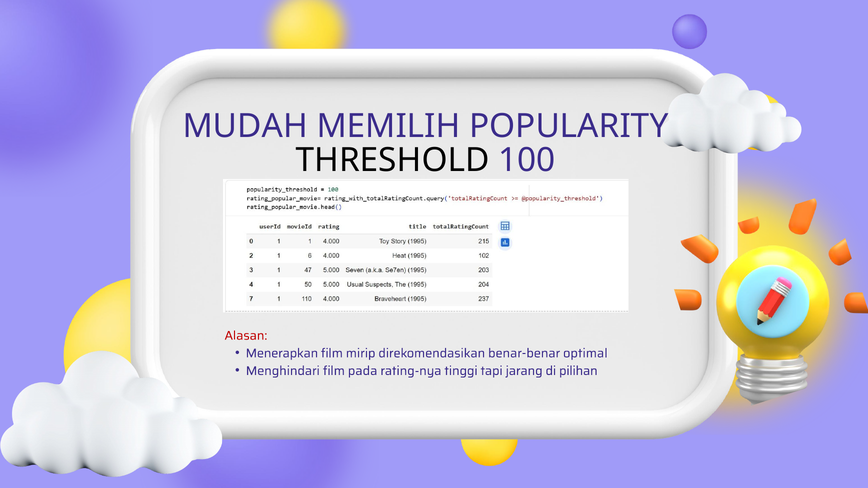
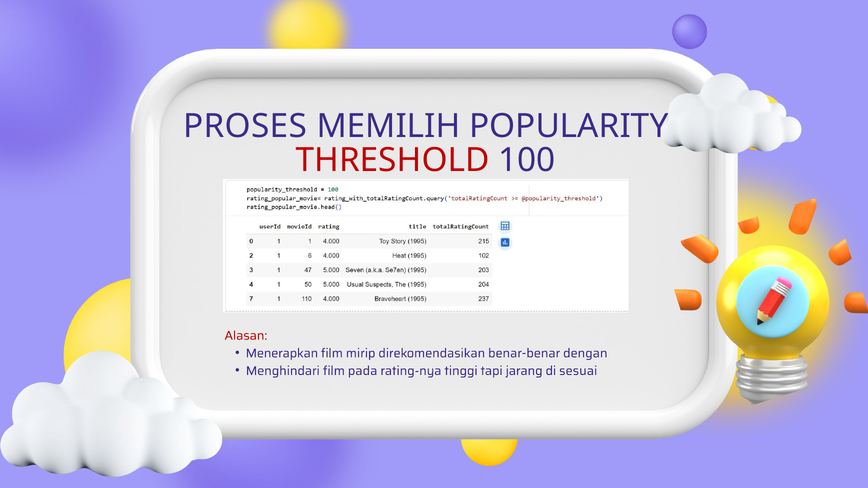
MUDAH: MUDAH -> PROSES
THRESHOLD colour: black -> red
optimal: optimal -> dengan
pilihan: pilihan -> sesuai
